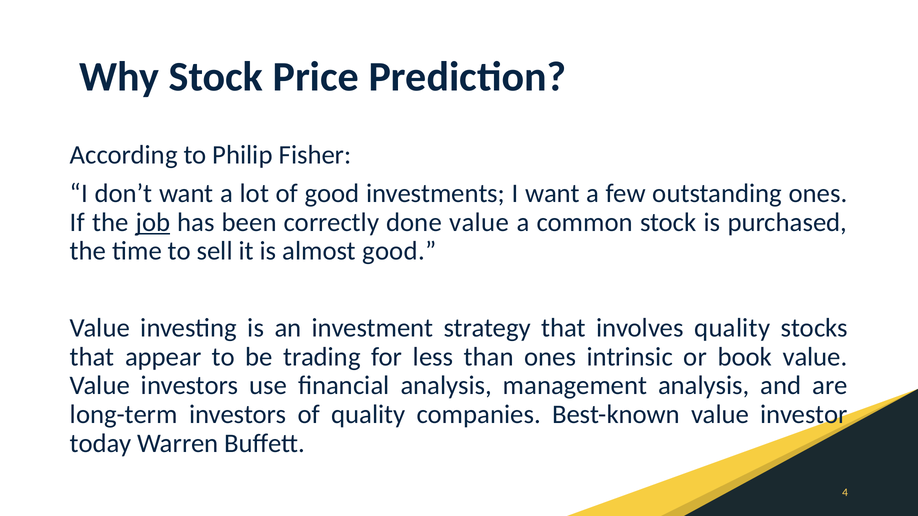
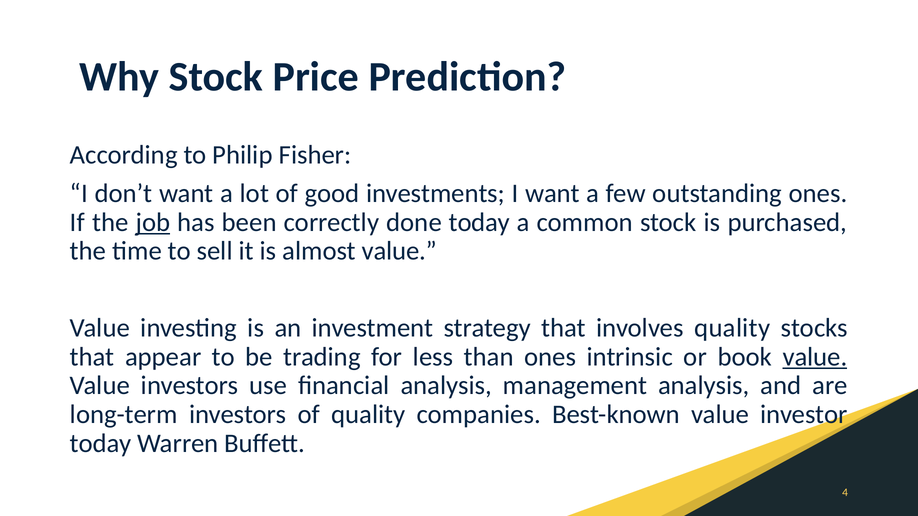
done value: value -> today
almost good: good -> value
value at (815, 357) underline: none -> present
